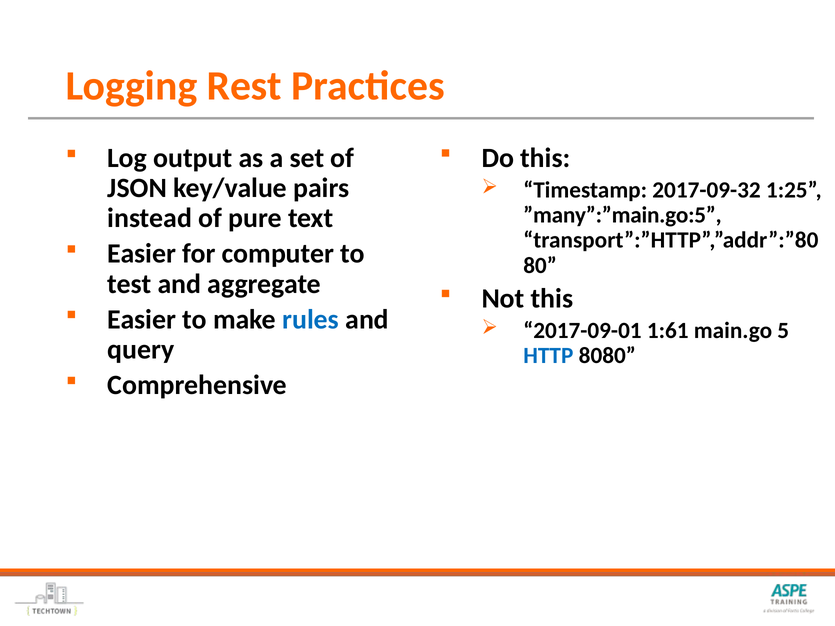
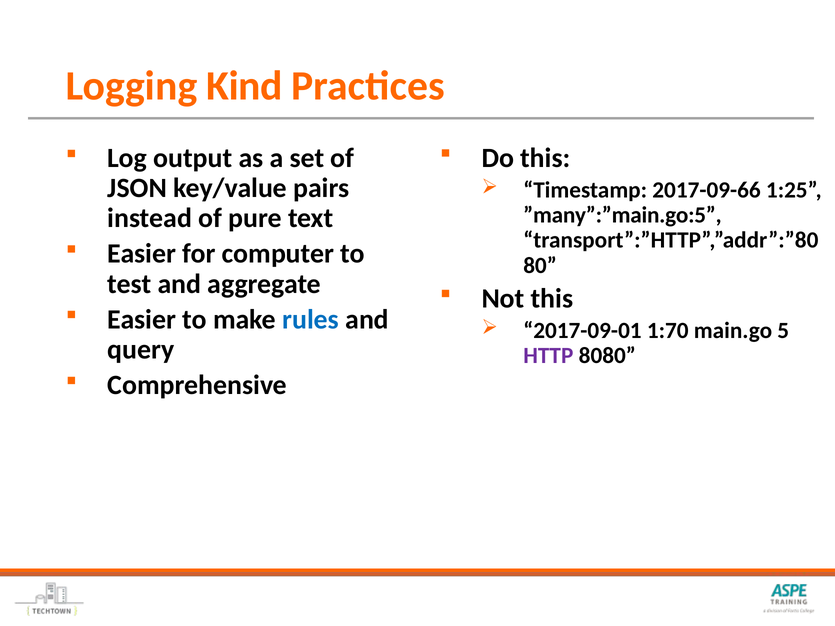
Rest: Rest -> Kind
2017-09-32: 2017-09-32 -> 2017-09-66
1:61: 1:61 -> 1:70
HTTP colour: blue -> purple
